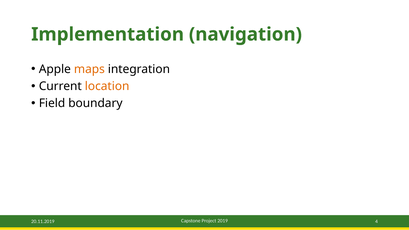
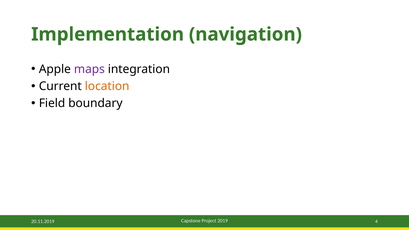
maps colour: orange -> purple
